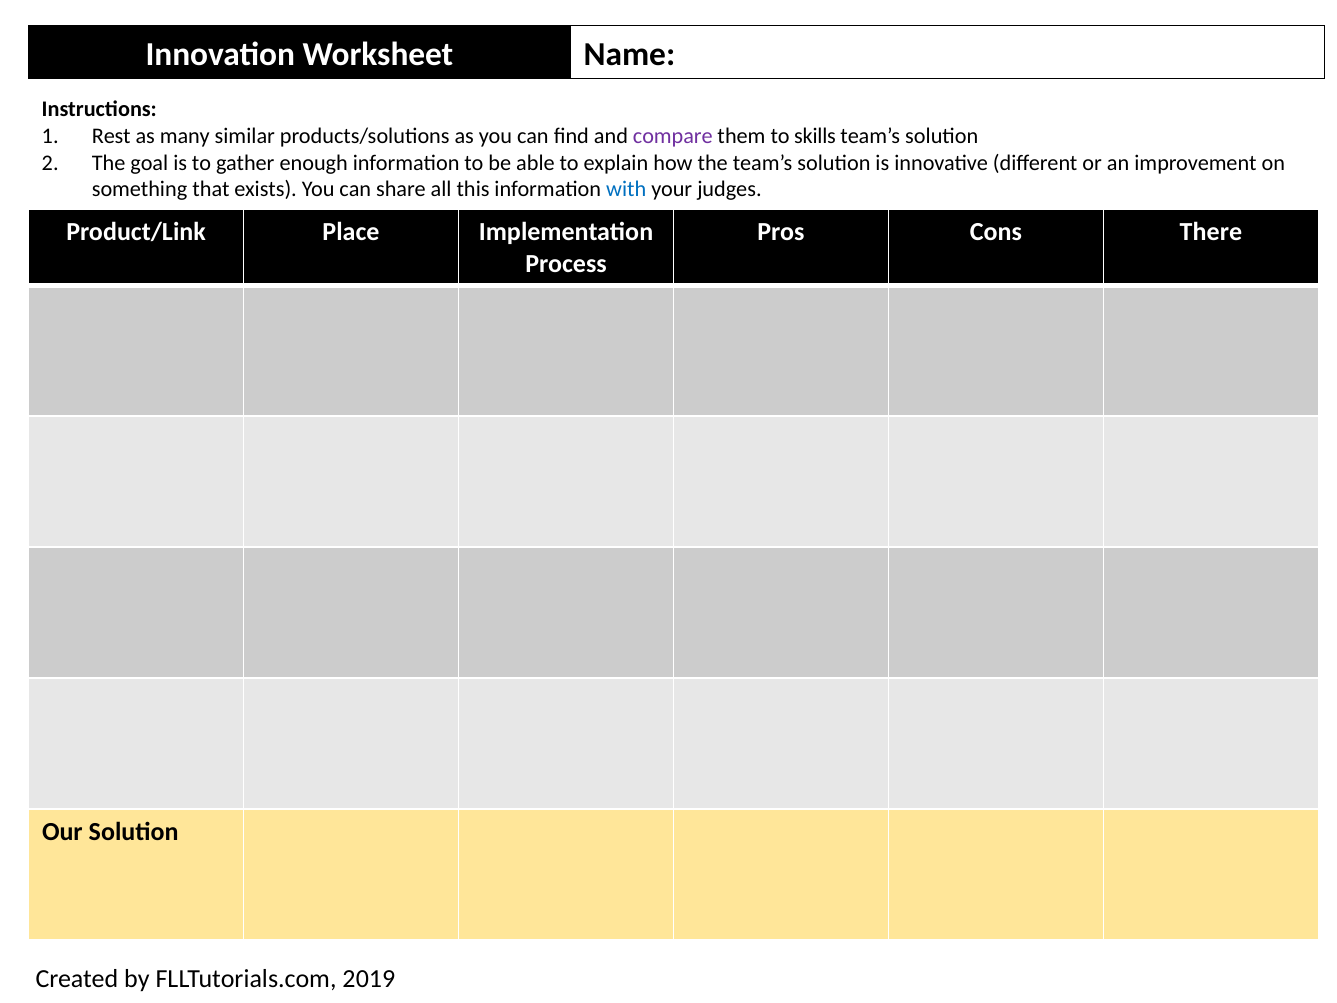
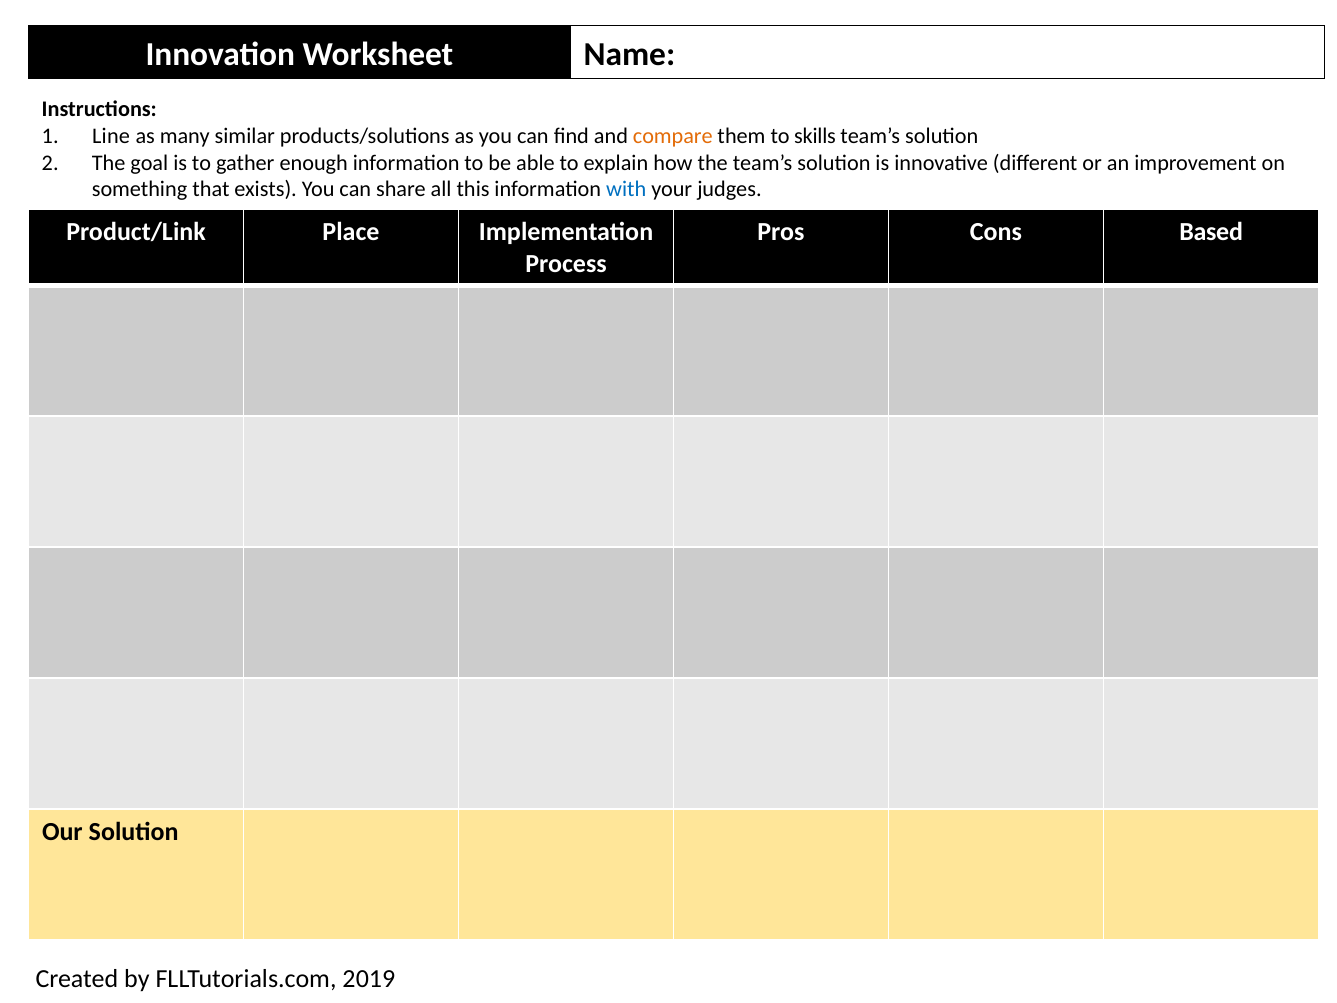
Rest: Rest -> Line
compare colour: purple -> orange
There: There -> Based
